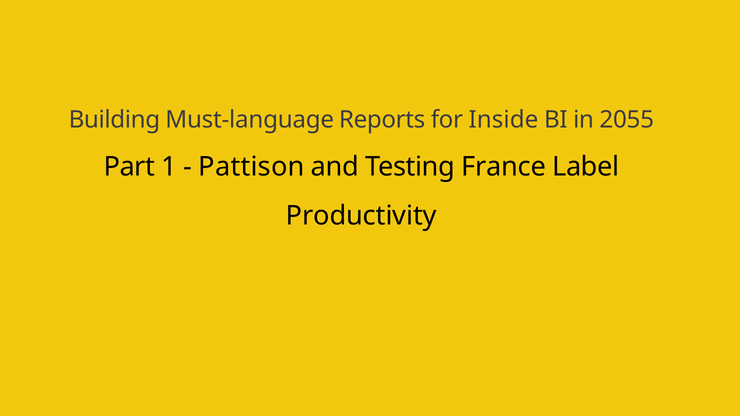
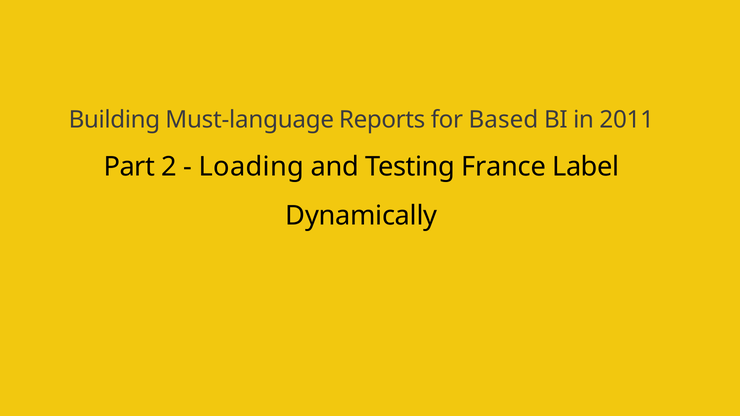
Inside: Inside -> Based
2055: 2055 -> 2011
1: 1 -> 2
Pattison: Pattison -> Loading
Productivity: Productivity -> Dynamically
